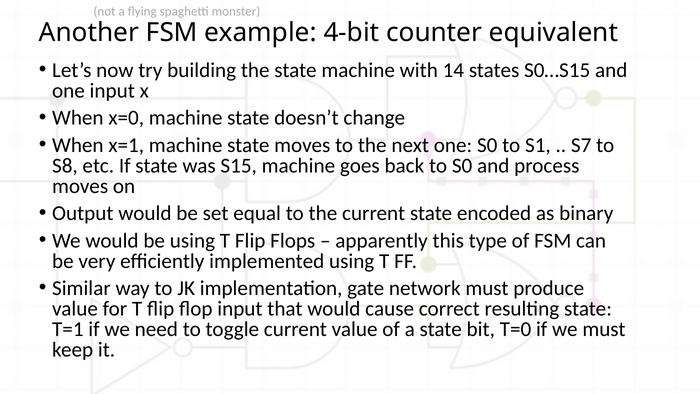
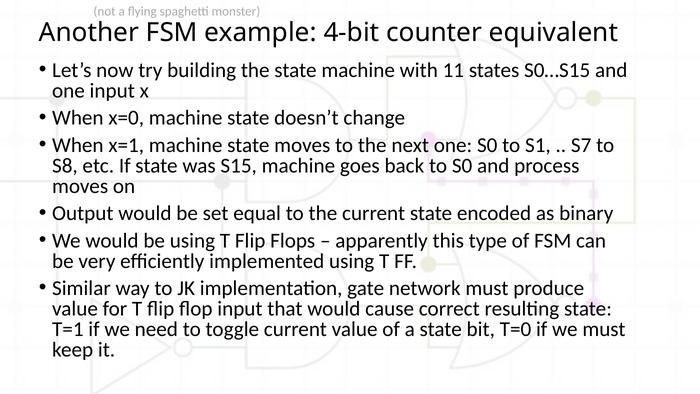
14: 14 -> 11
